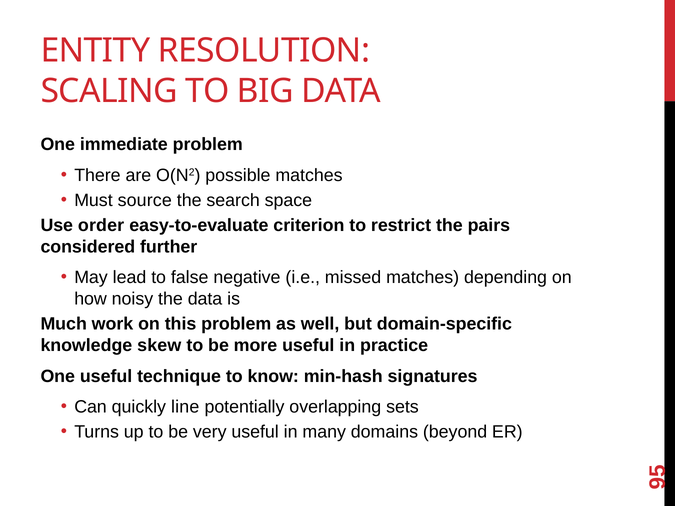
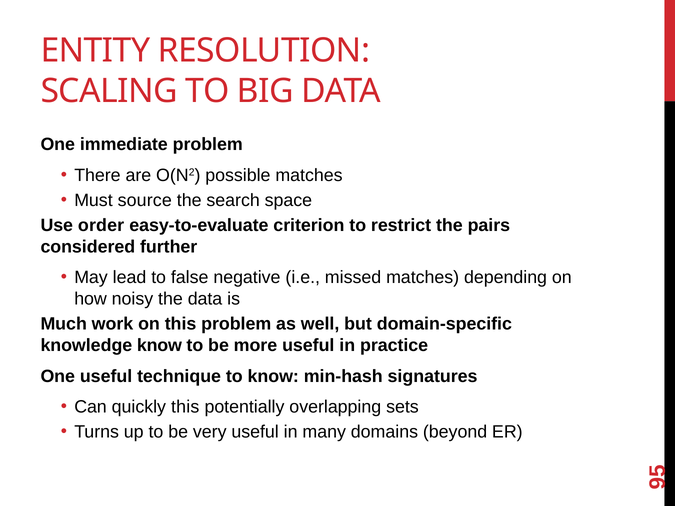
knowledge skew: skew -> know
quickly line: line -> this
